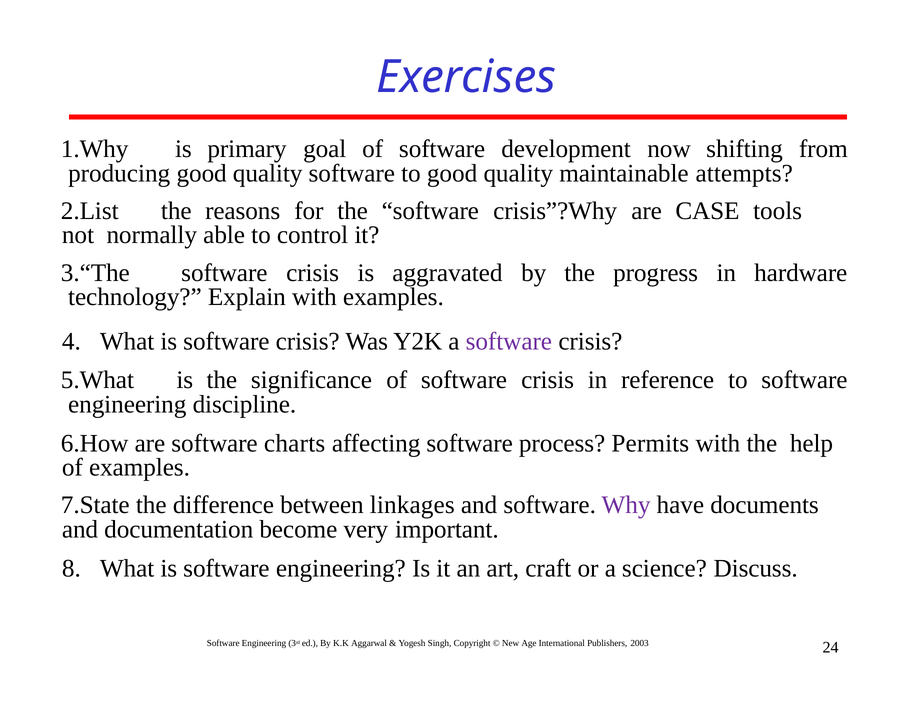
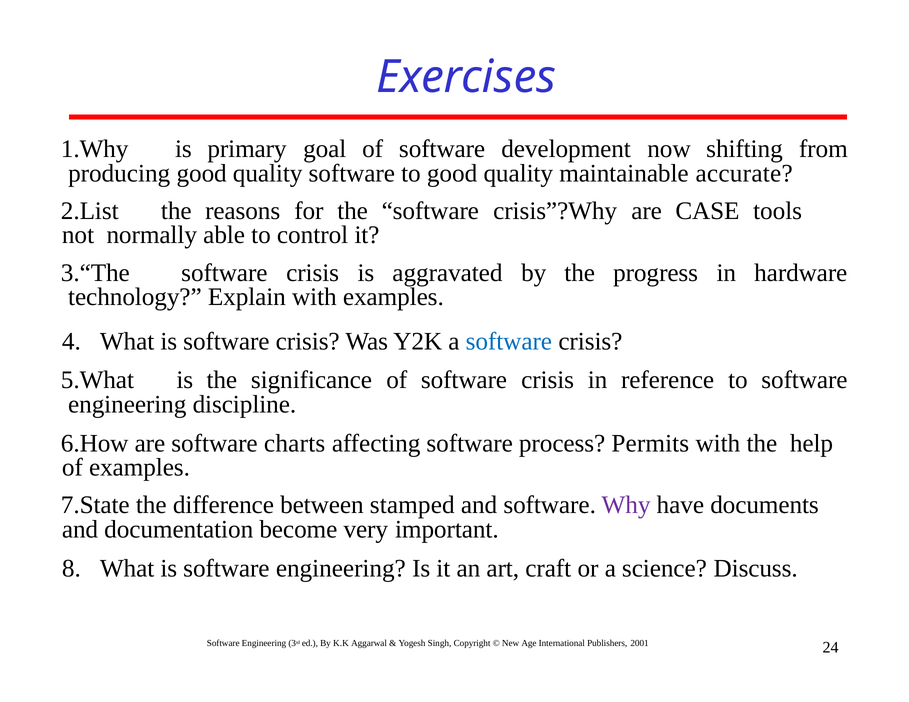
attempts: attempts -> accurate
software at (509, 341) colour: purple -> blue
linkages: linkages -> stamped
2003: 2003 -> 2001
